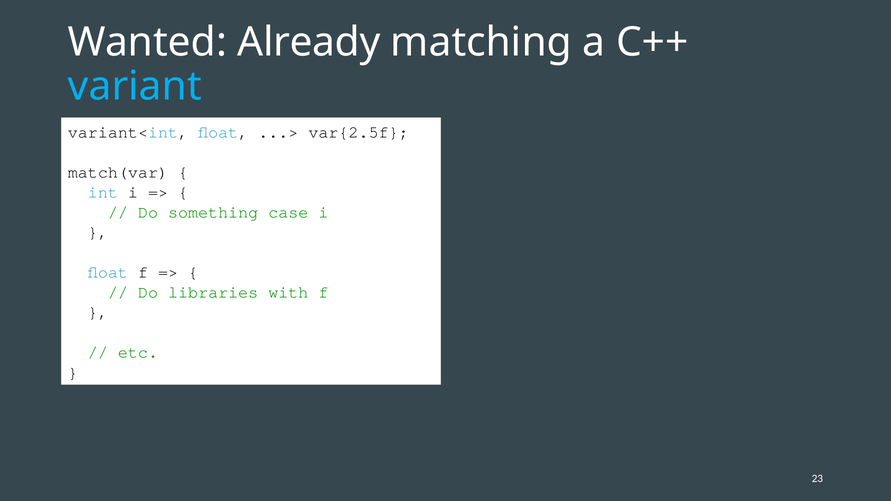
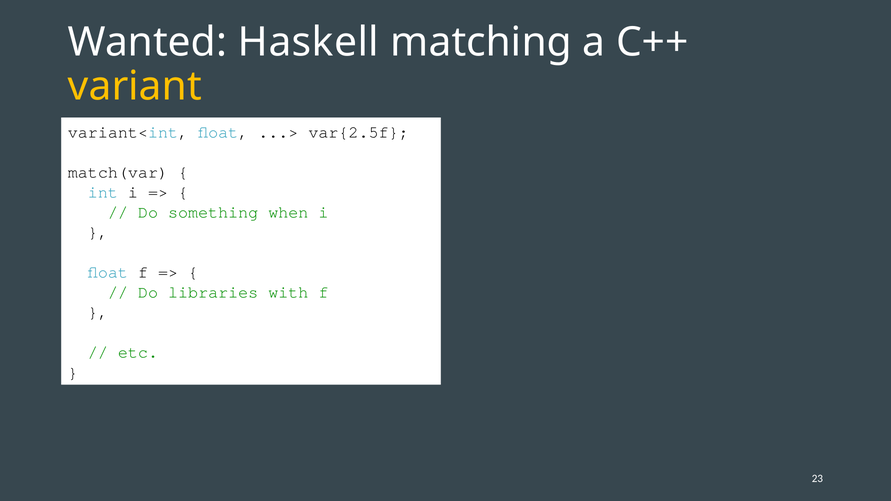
Already: Already -> Haskell
variant colour: light blue -> yellow
case: case -> when
